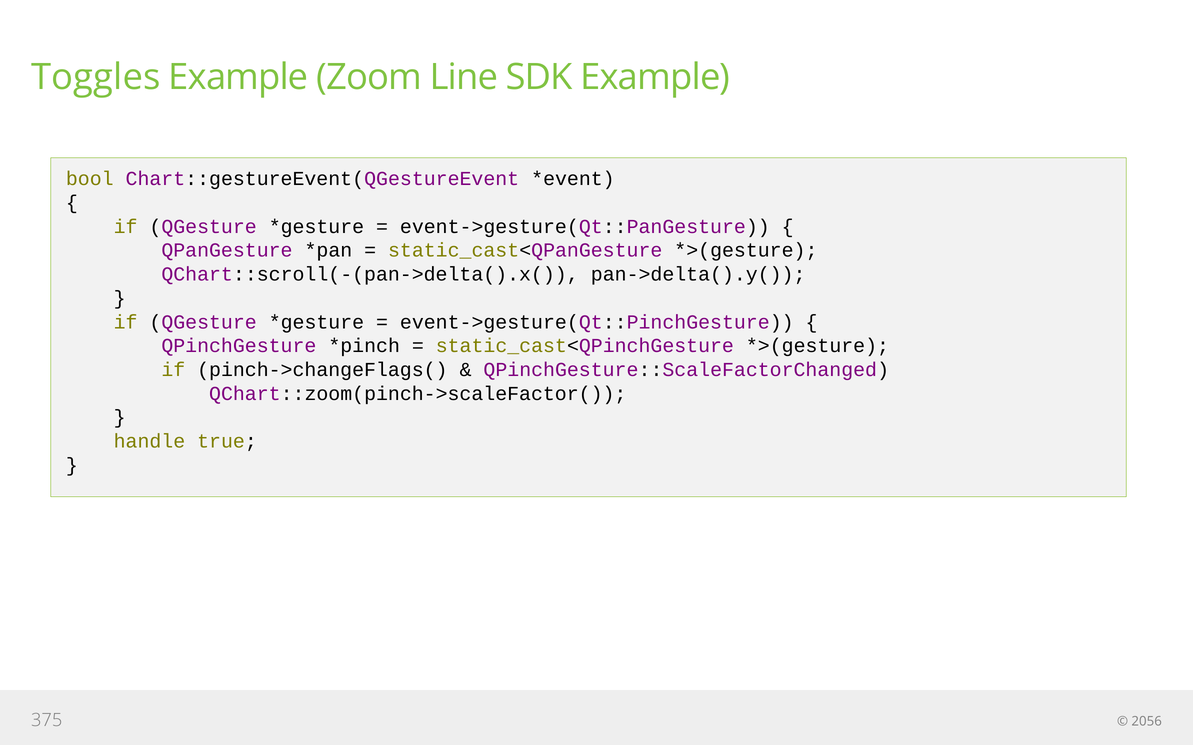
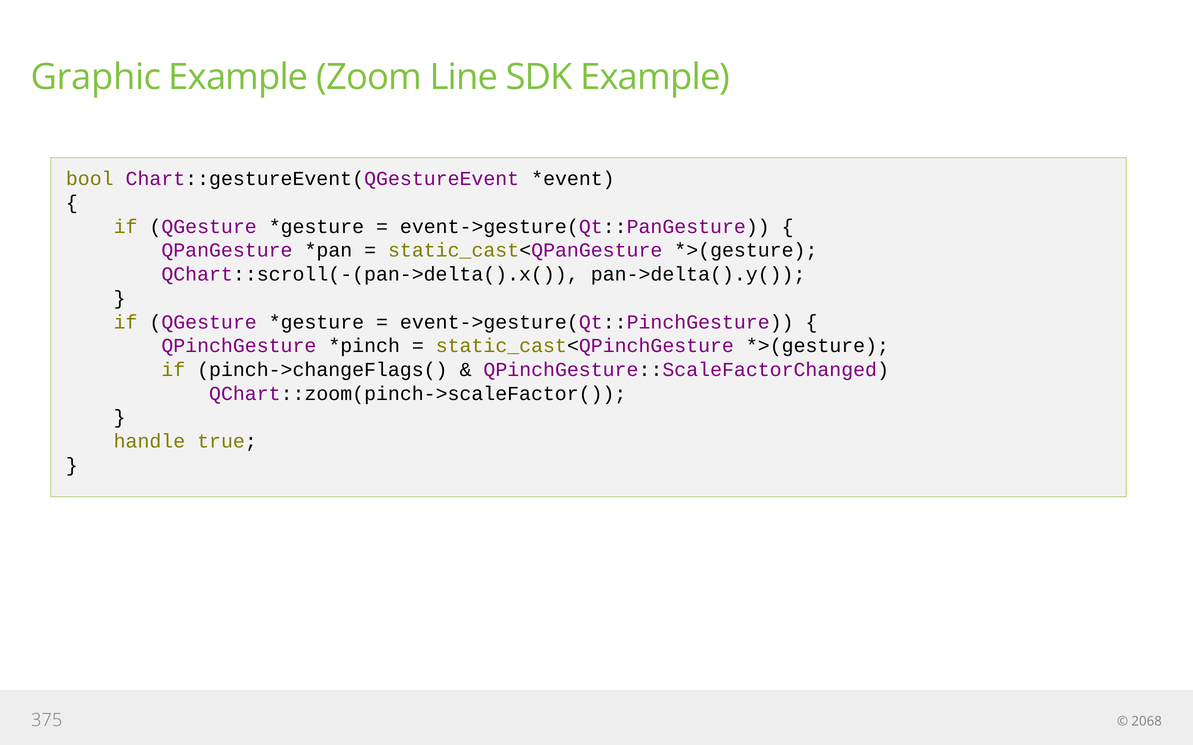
Toggles: Toggles -> Graphic
2056: 2056 -> 2068
